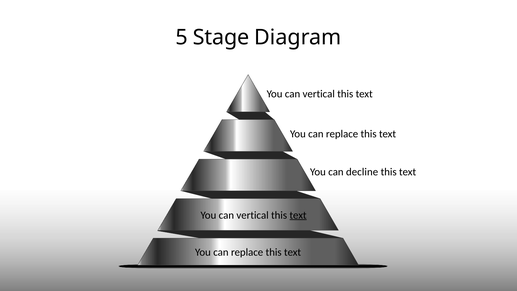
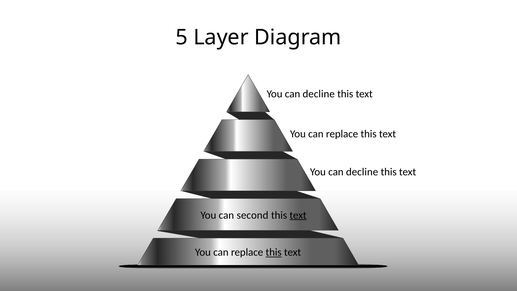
Stage: Stage -> Layer
vertical at (319, 94): vertical -> decline
vertical at (253, 215): vertical -> second
this at (274, 252) underline: none -> present
